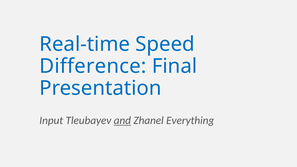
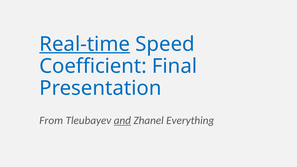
Real-time underline: none -> present
Difference: Difference -> Coefficient
Input: Input -> From
